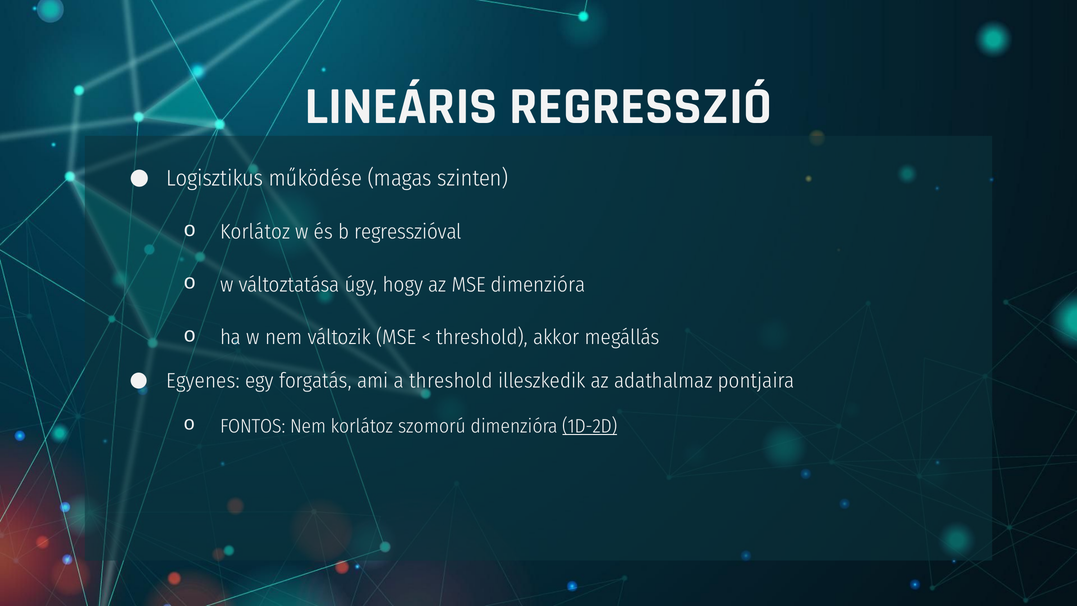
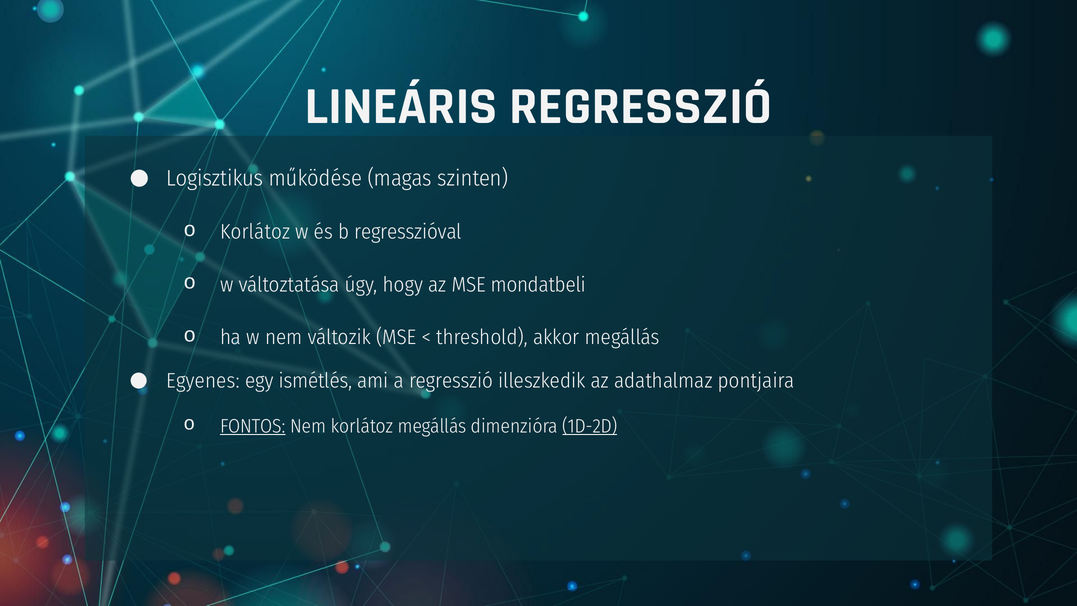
MSE dimenzióra: dimenzióra -> mondatbeli
forgatás: forgatás -> ismétlés
a threshold: threshold -> regresszió
FONTOS underline: none -> present
korlátoz szomorú: szomorú -> megállás
